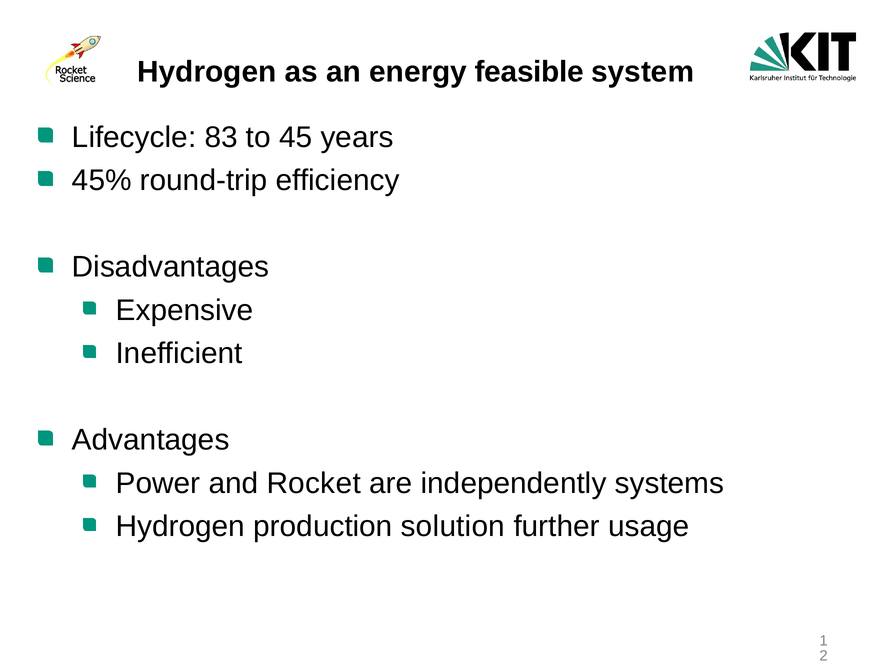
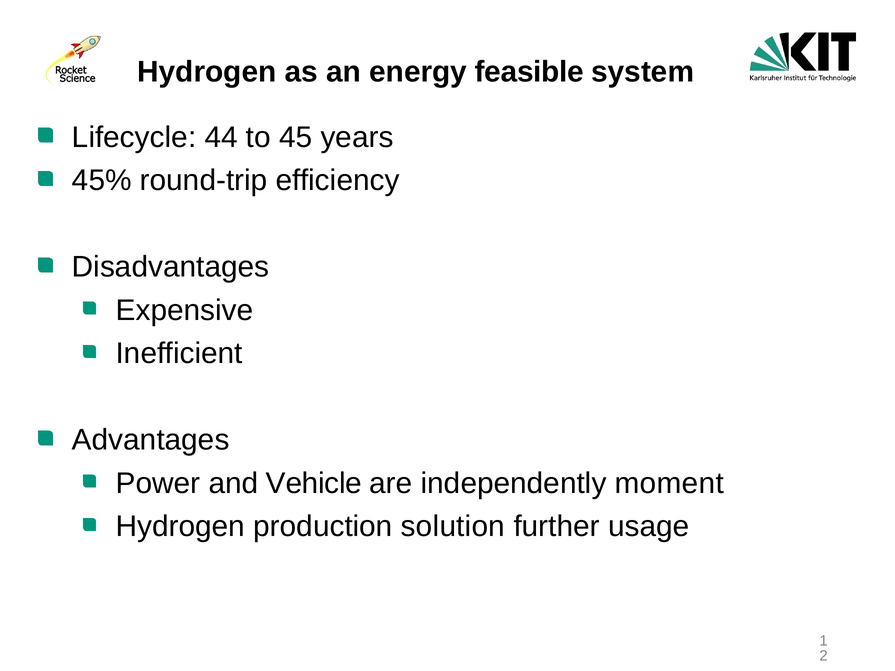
83: 83 -> 44
Rocket: Rocket -> Vehicle
systems: systems -> moment
